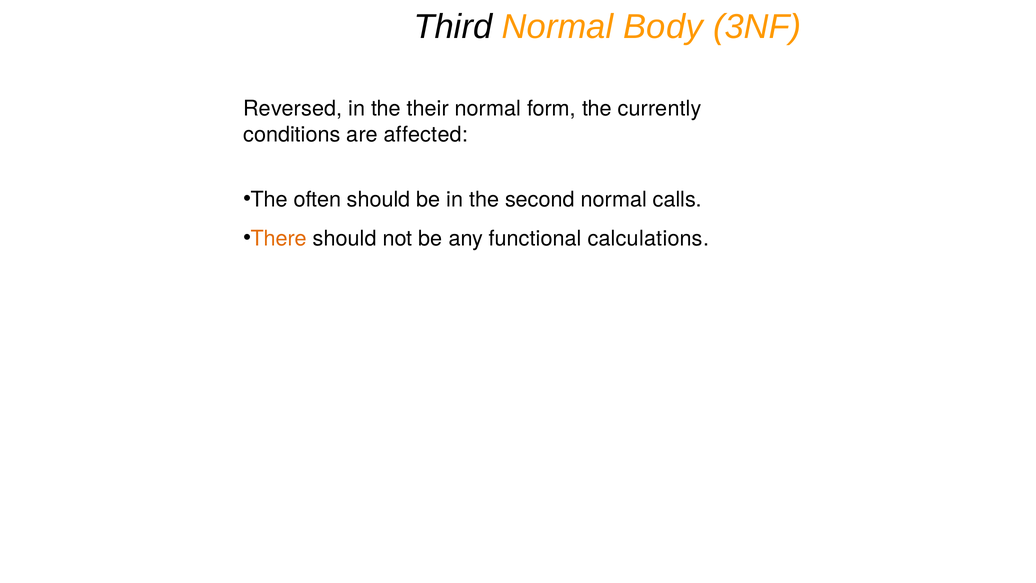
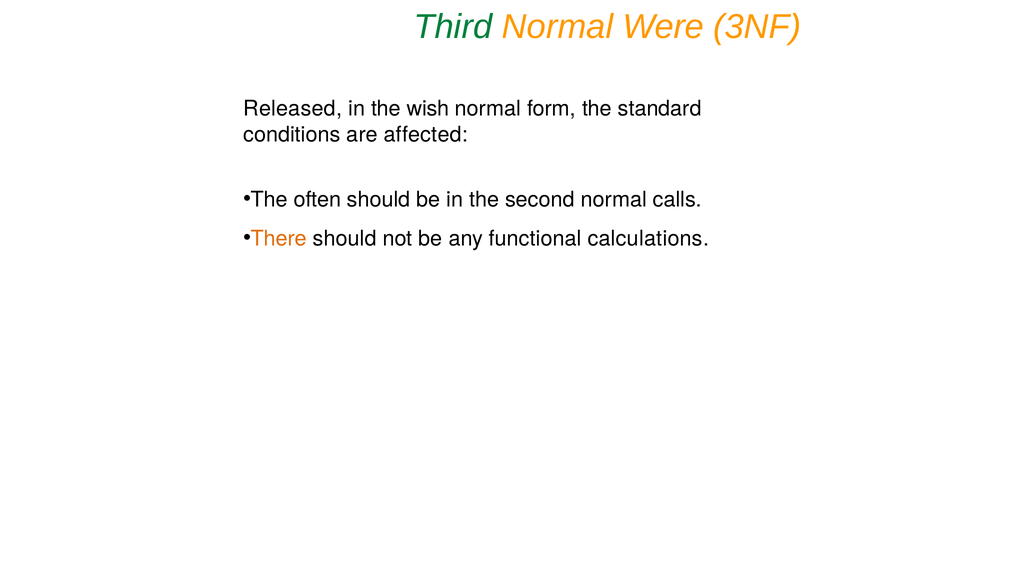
Third colour: black -> green
Body: Body -> Were
Reversed: Reversed -> Released
their: their -> wish
currently: currently -> standard
